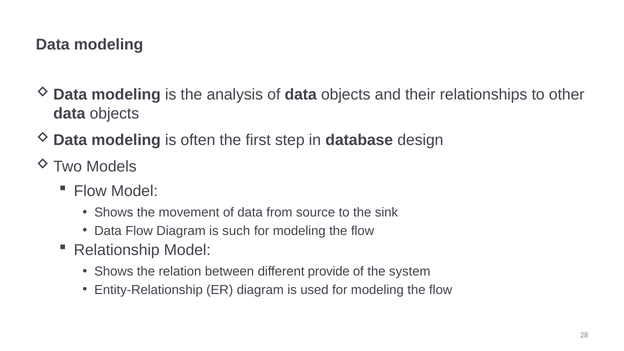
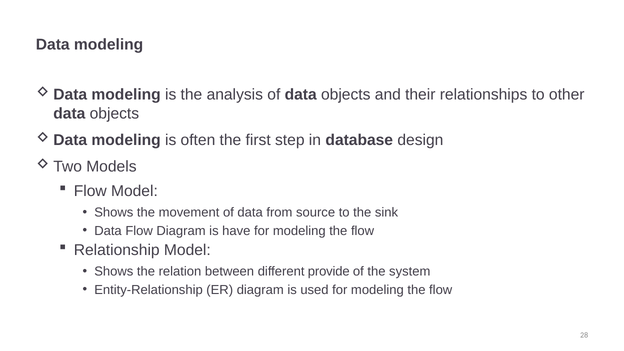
such: such -> have
